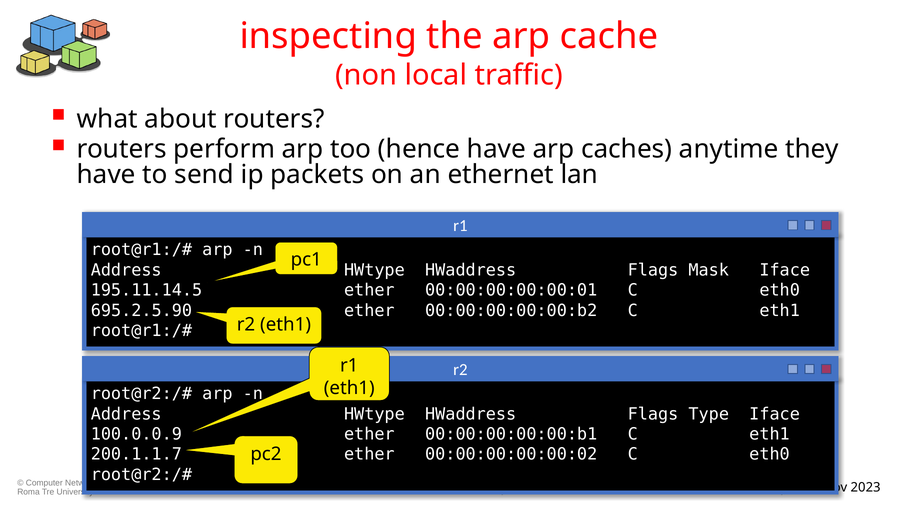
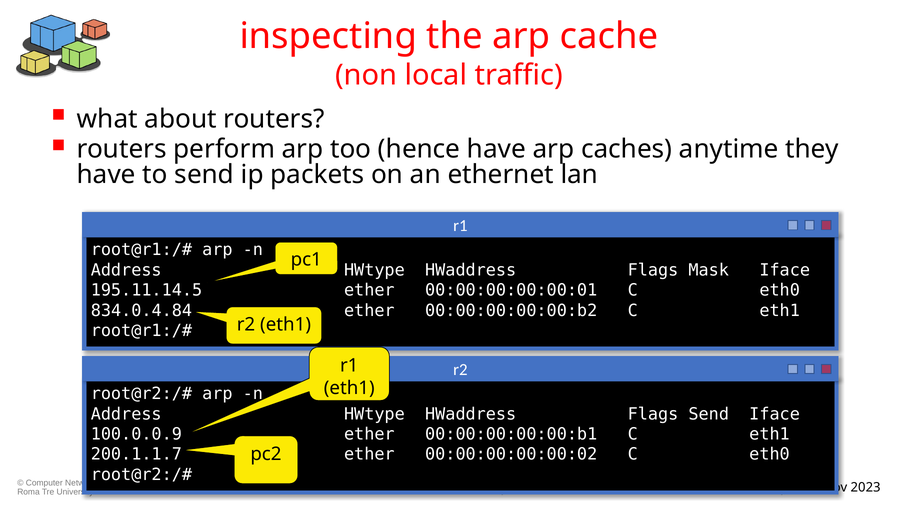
695.2.5.90: 695.2.5.90 -> 834.0.4.84
Flags Type: Type -> Send
